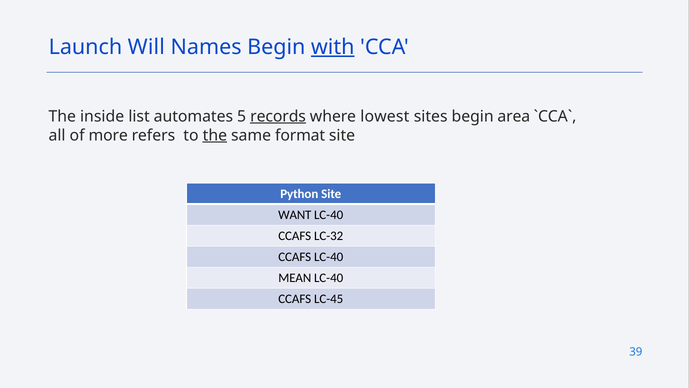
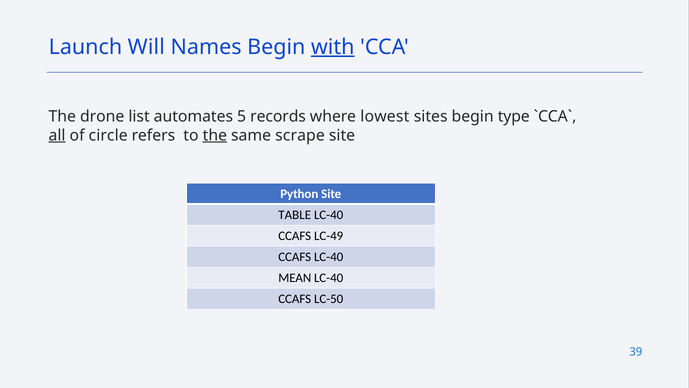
inside: inside -> drone
records underline: present -> none
area: area -> type
all underline: none -> present
more: more -> circle
format: format -> scrape
WANT: WANT -> TABLE
LC-32: LC-32 -> LC-49
LC-45: LC-45 -> LC-50
